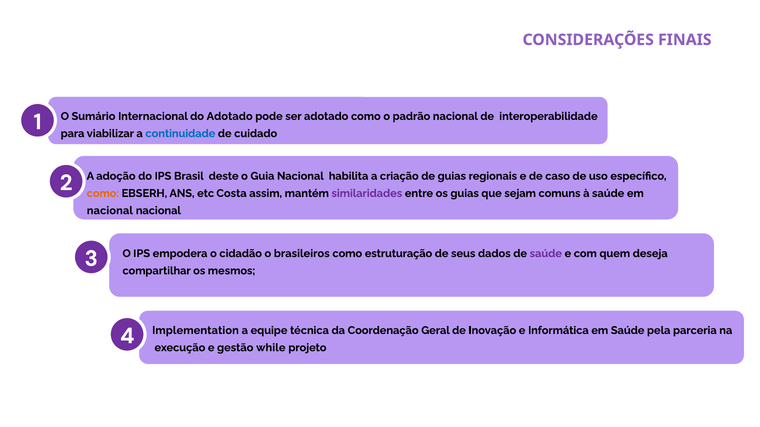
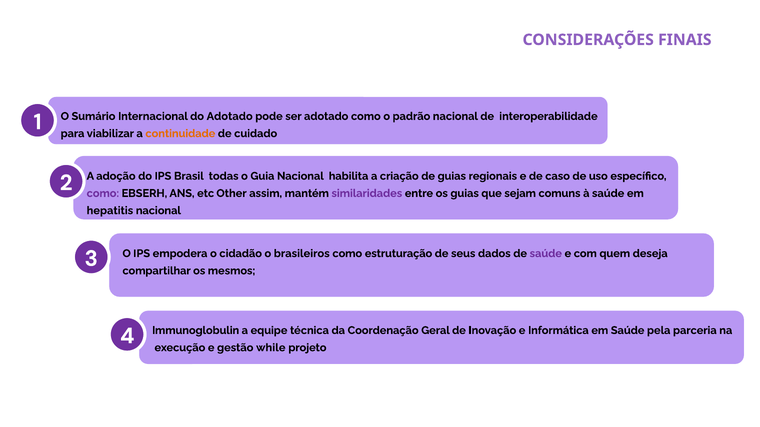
continuidade colour: blue -> orange
deste: deste -> todas
como at (103, 194) colour: orange -> purple
Costa: Costa -> Other
nacional at (110, 211): nacional -> hepatitis
Implementation: Implementation -> Immunoglobulin
